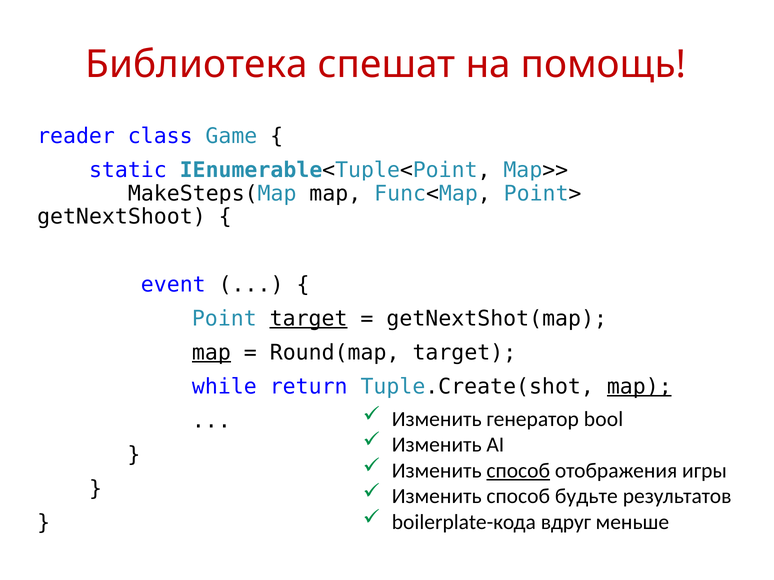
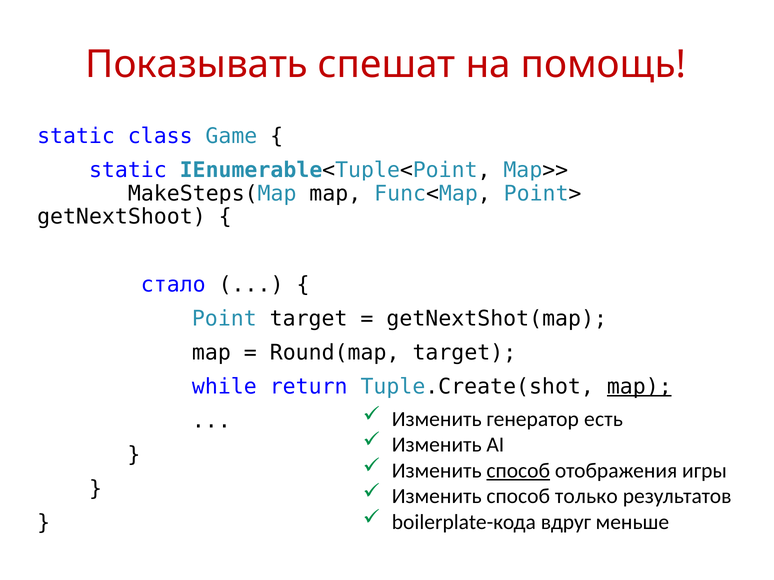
Библиотека: Библиотека -> Показывать
reader at (76, 136): reader -> static
event: event -> стало
target at (309, 319) underline: present -> none
map at (211, 353) underline: present -> none
bool: bool -> есть
будьте: будьте -> только
